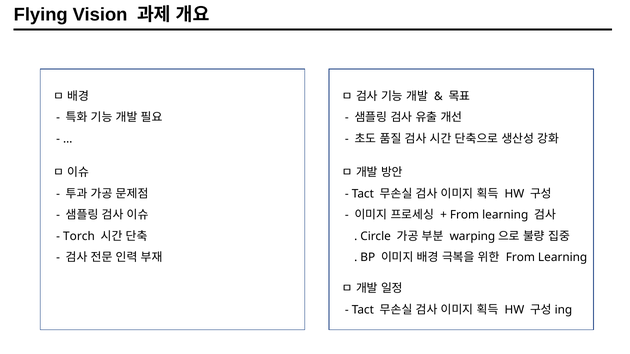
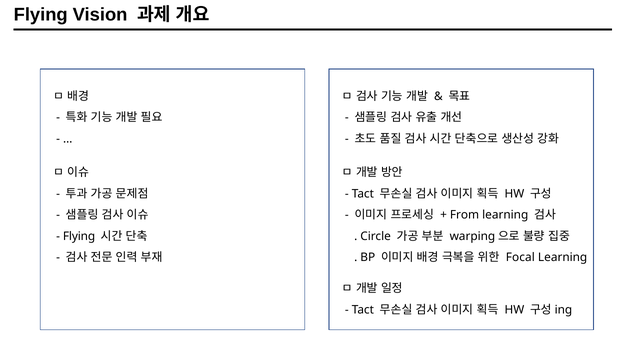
Torch at (79, 237): Torch -> Flying
From at (520, 258): From -> Focal
